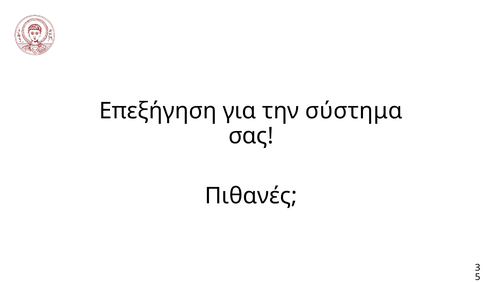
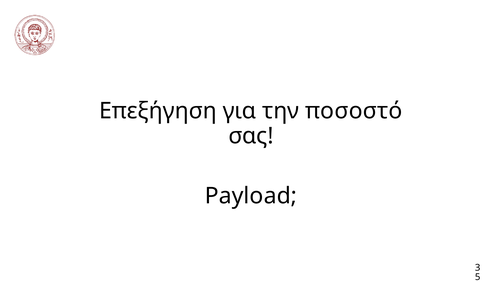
σύστημα: σύστημα -> ποσοστό
Πιθανές: Πιθανές -> Payload
